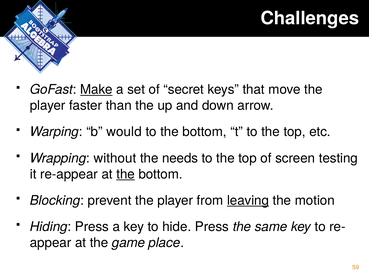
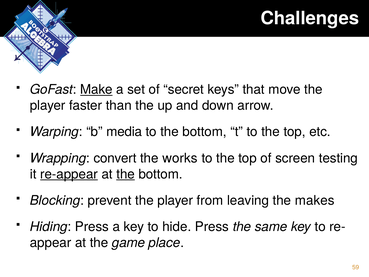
would: would -> media
without: without -> convert
needs: needs -> works
re-appear underline: none -> present
leaving underline: present -> none
motion: motion -> makes
